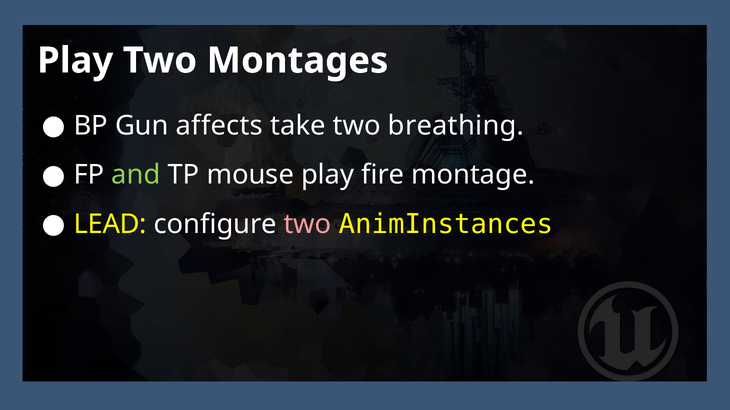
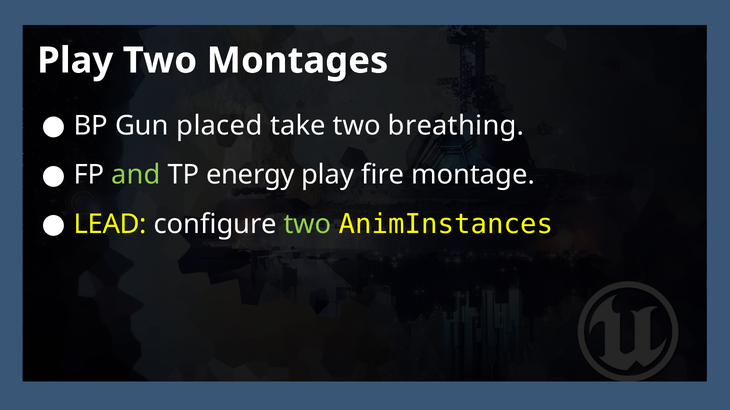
affects: affects -> placed
mouse: mouse -> energy
two at (308, 224) colour: pink -> light green
